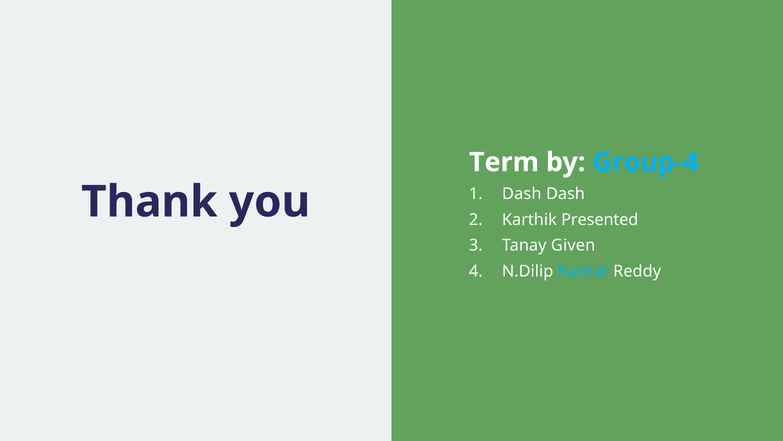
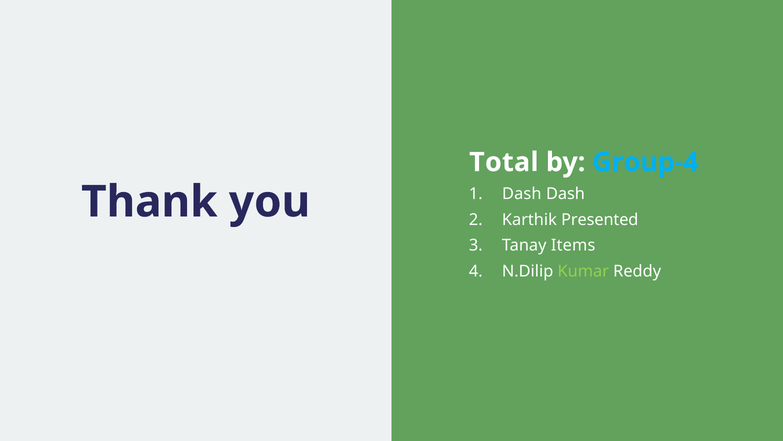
Term: Term -> Total
Given: Given -> Items
Kumar colour: light blue -> light green
